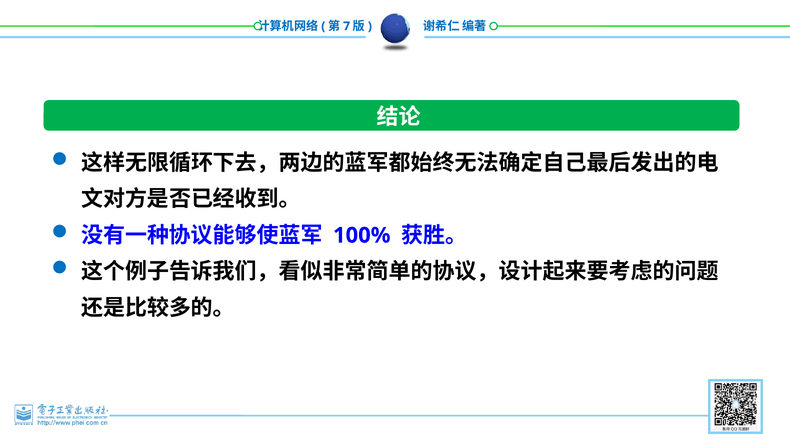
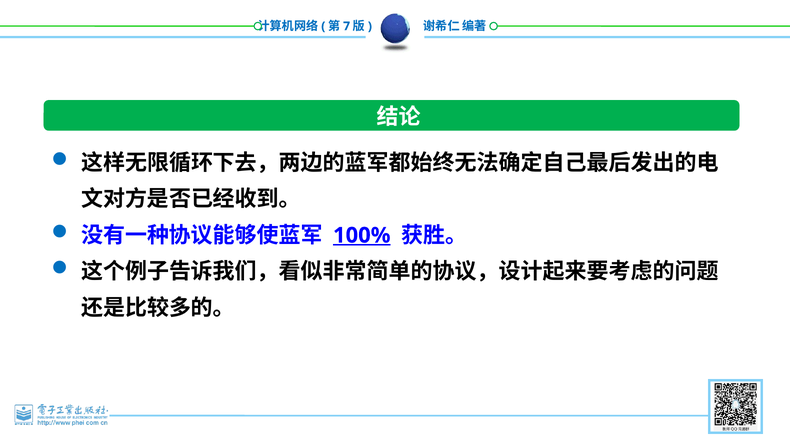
100% underline: none -> present
